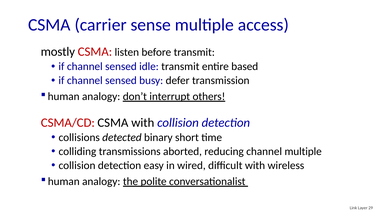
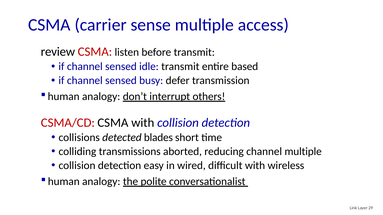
mostly: mostly -> review
binary: binary -> blades
